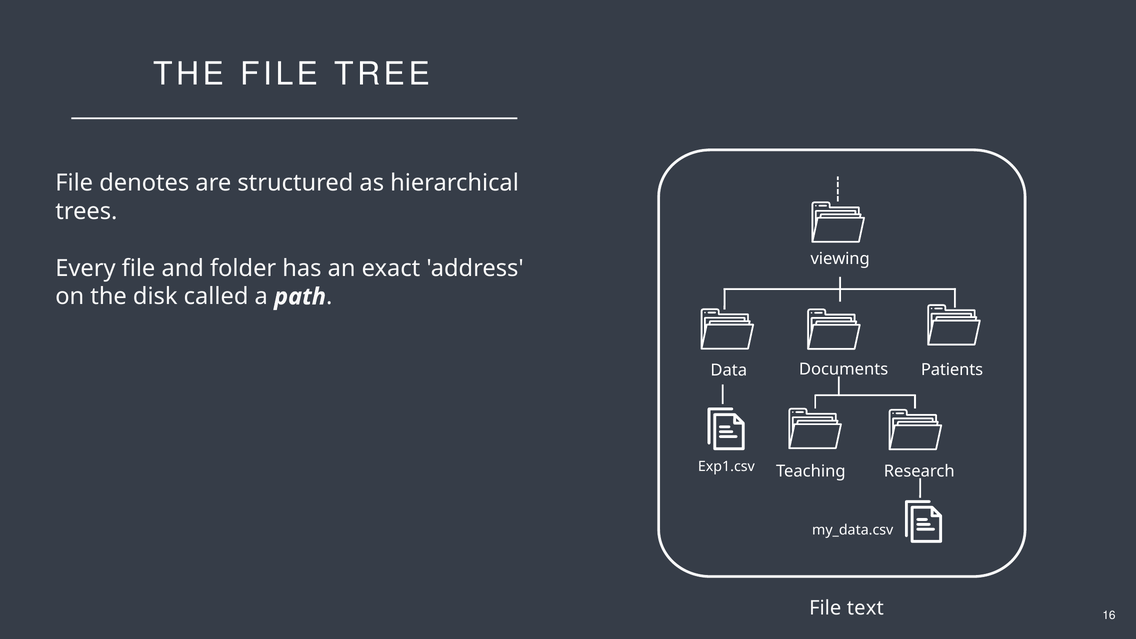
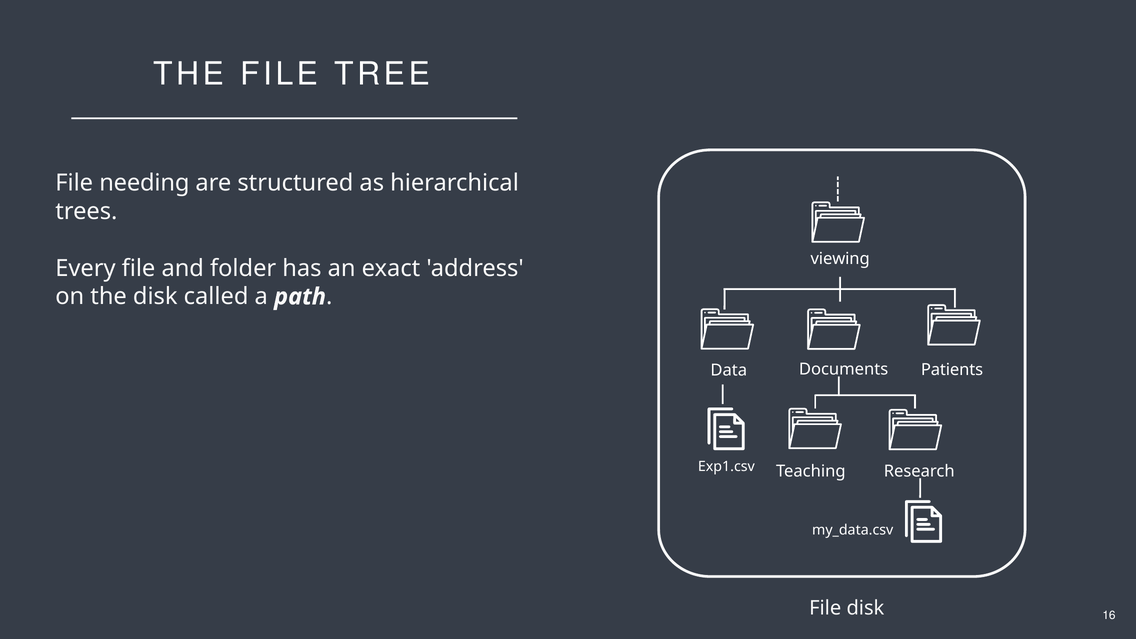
denotes: denotes -> needing
File text: text -> disk
